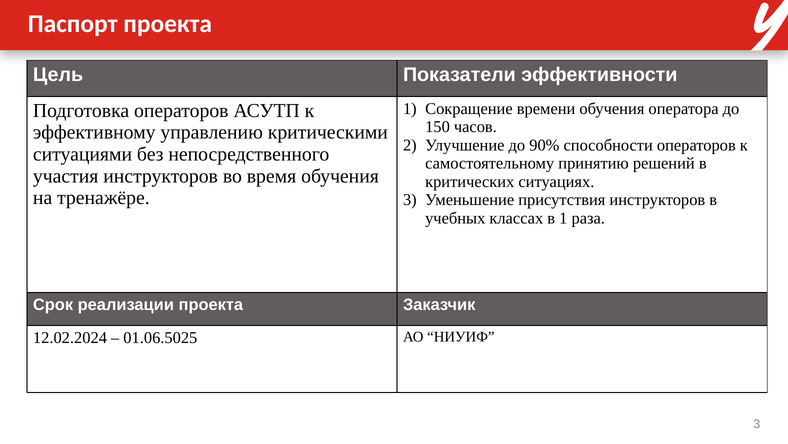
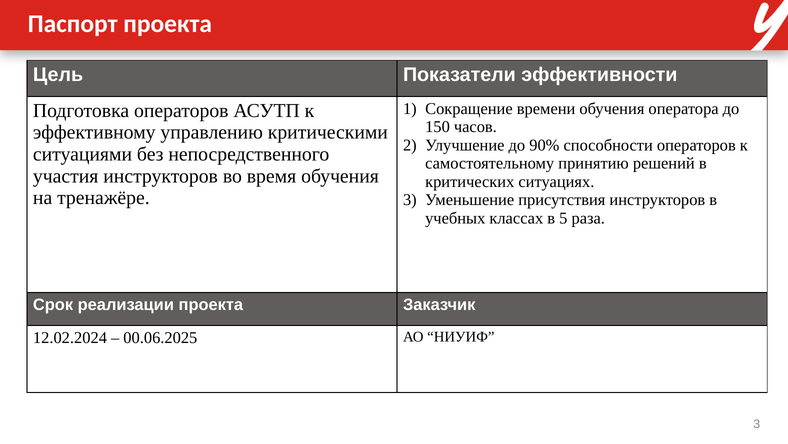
в 1: 1 -> 5
01.06.5025: 01.06.5025 -> 00.06.2025
